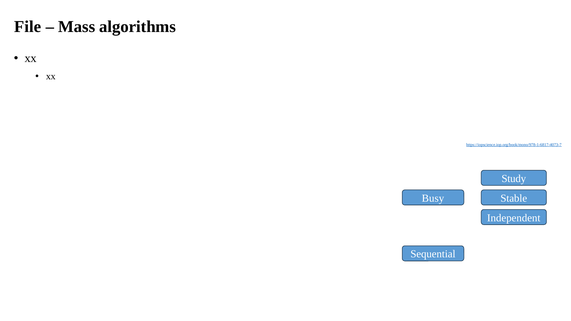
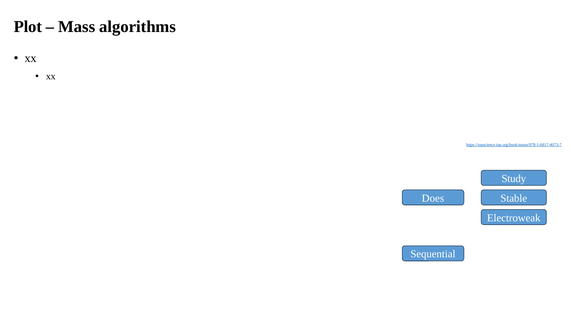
File: File -> Plot
Busy: Busy -> Does
Independent: Independent -> Electroweak
